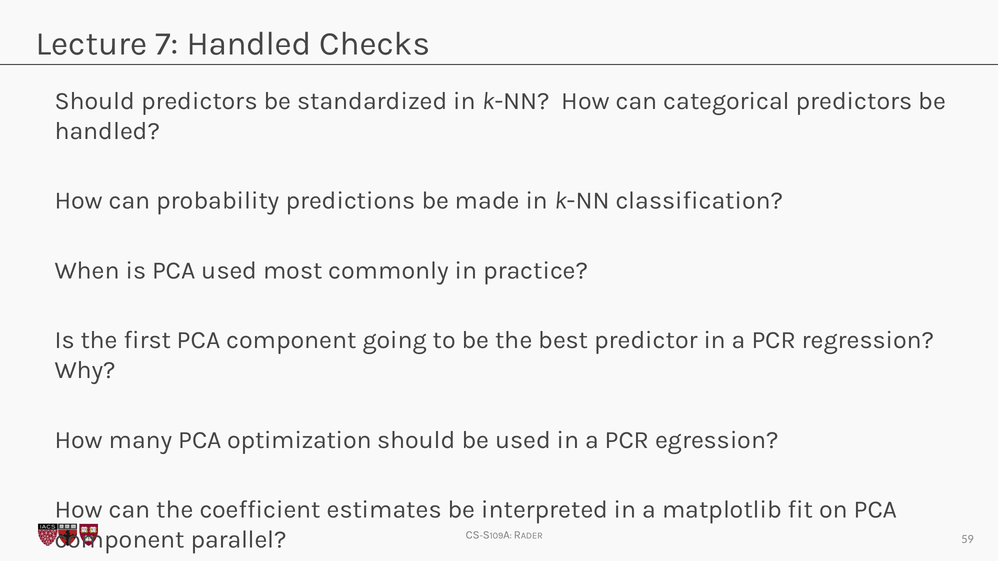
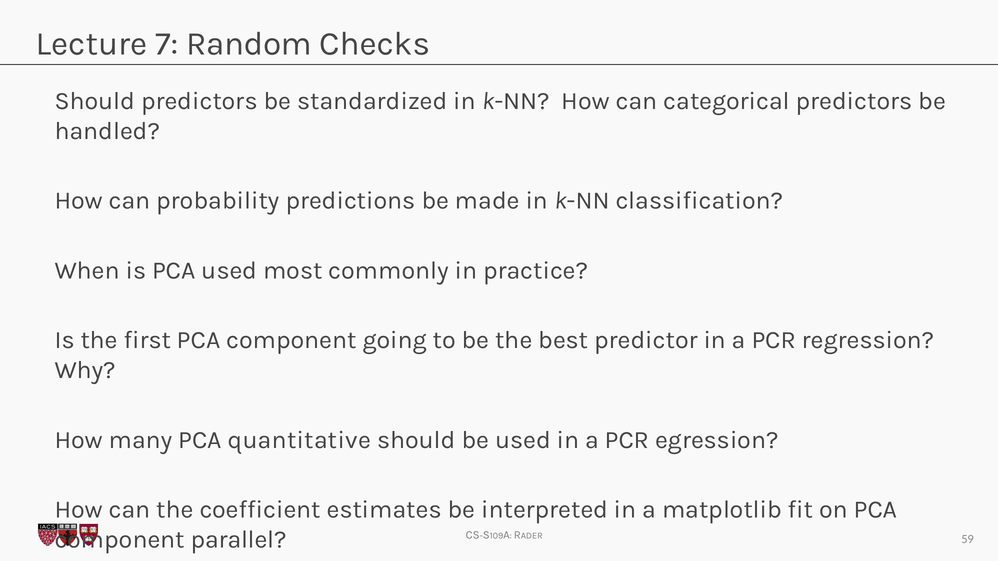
7 Handled: Handled -> Random
optimization: optimization -> quantitative
